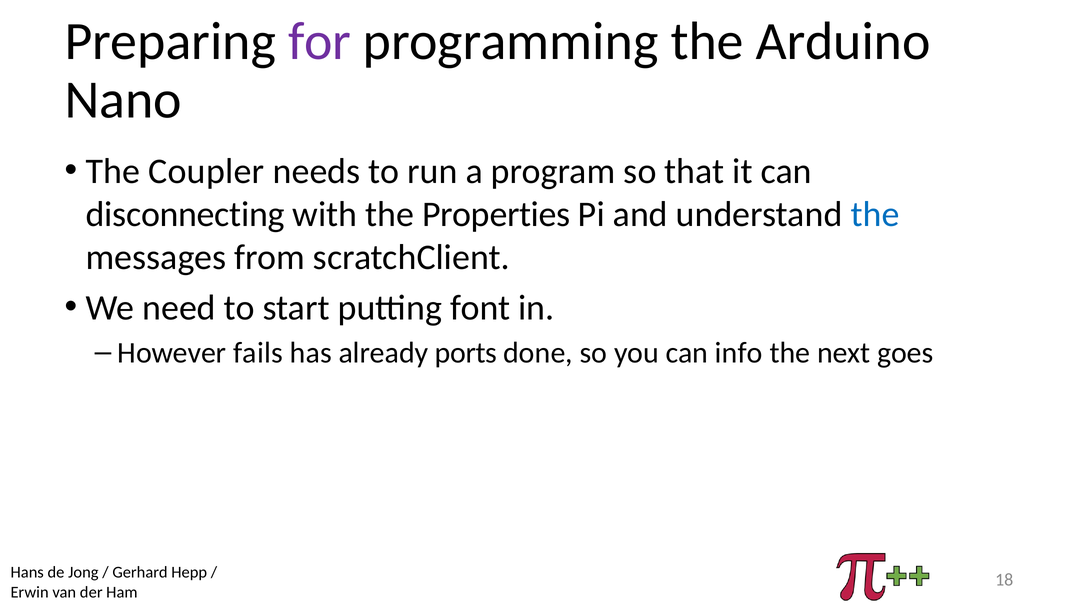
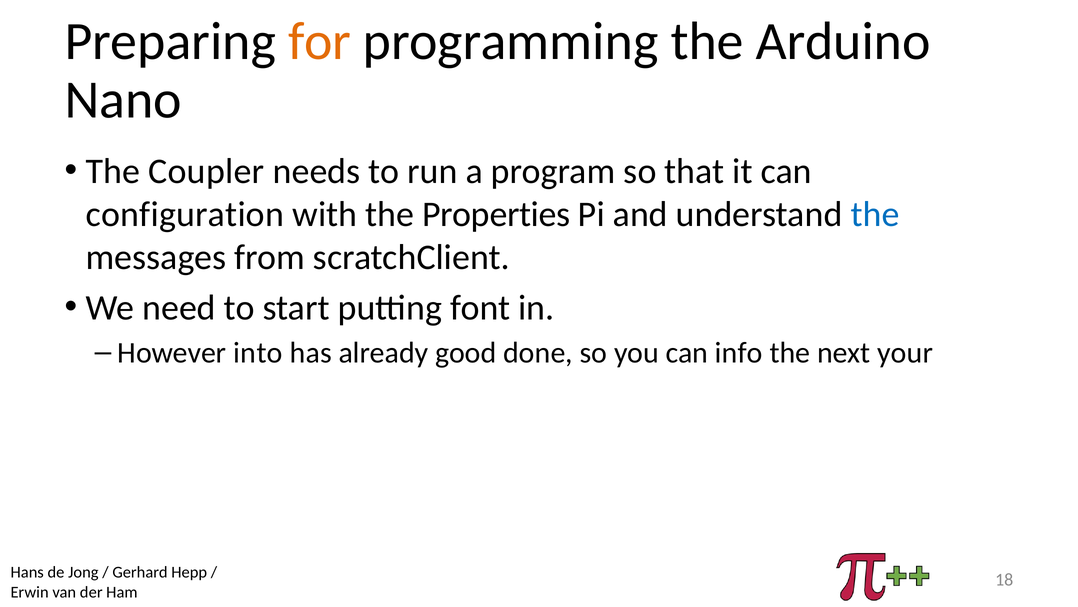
for colour: purple -> orange
disconnecting: disconnecting -> configuration
fails: fails -> into
ports: ports -> good
goes: goes -> your
